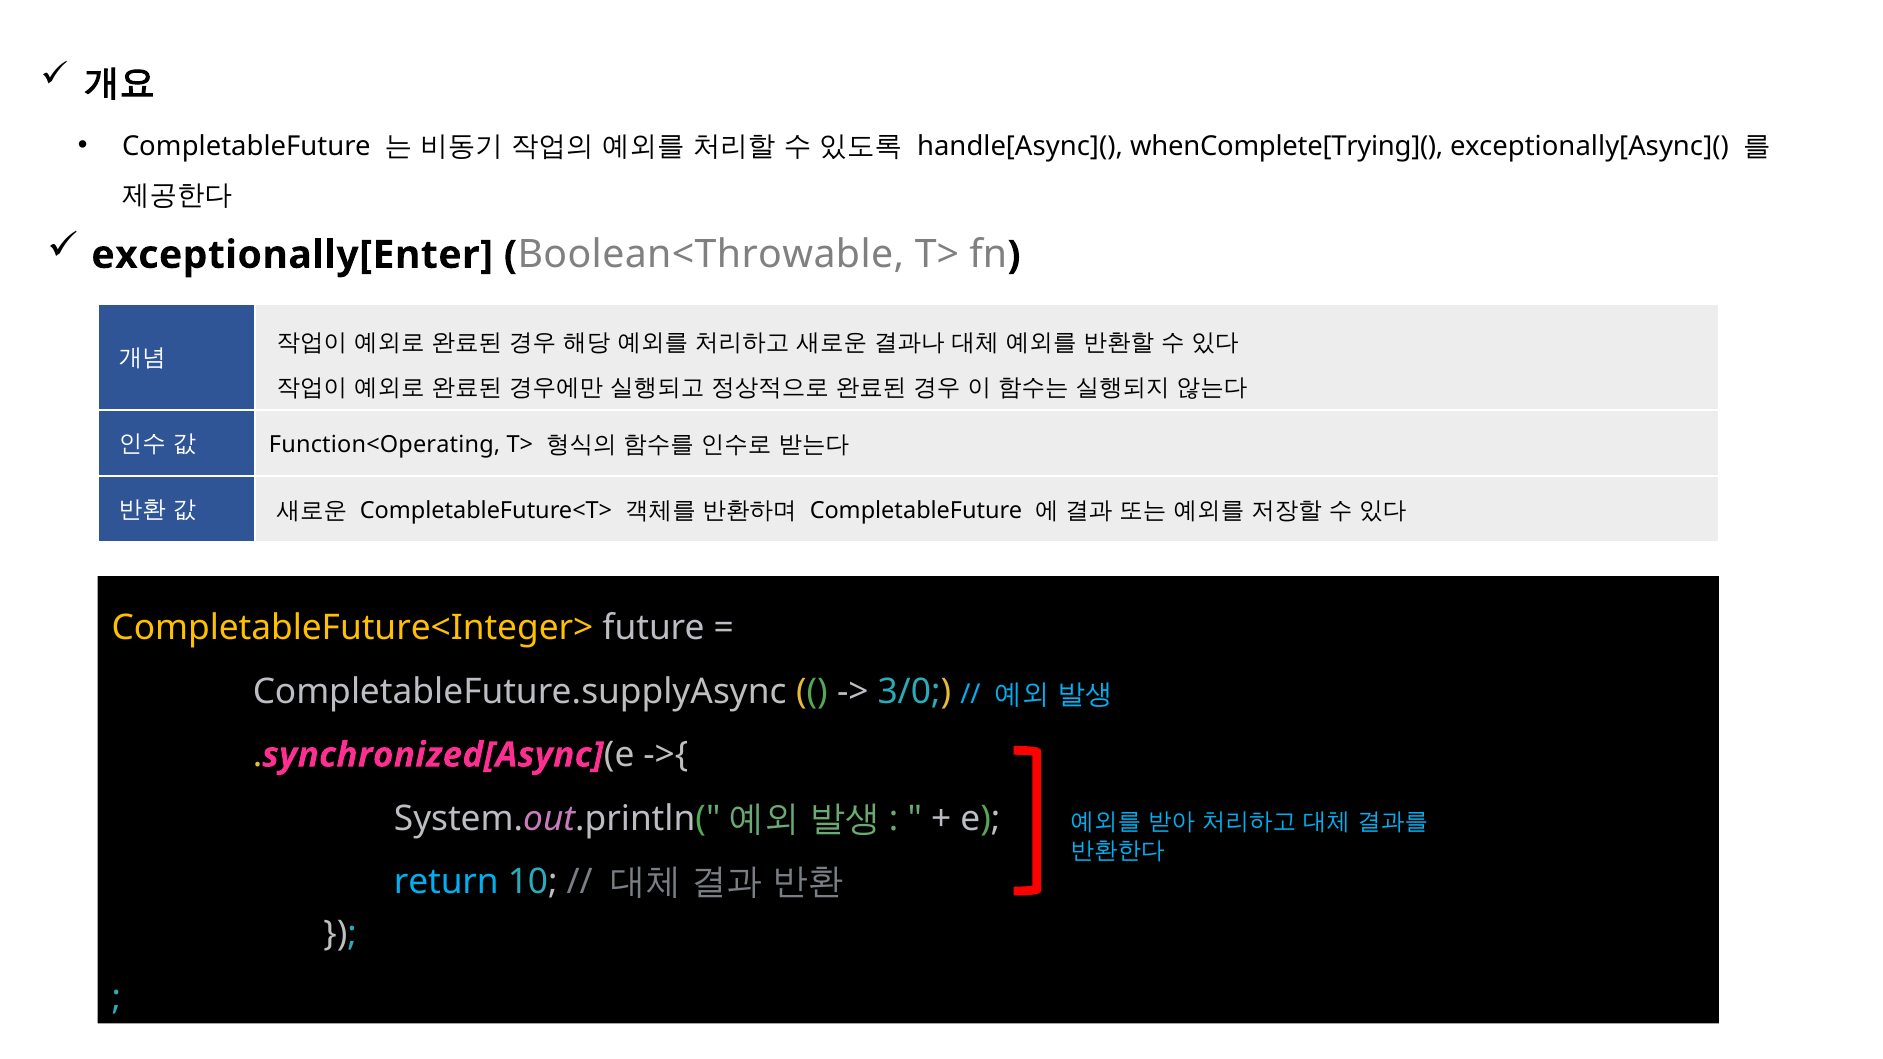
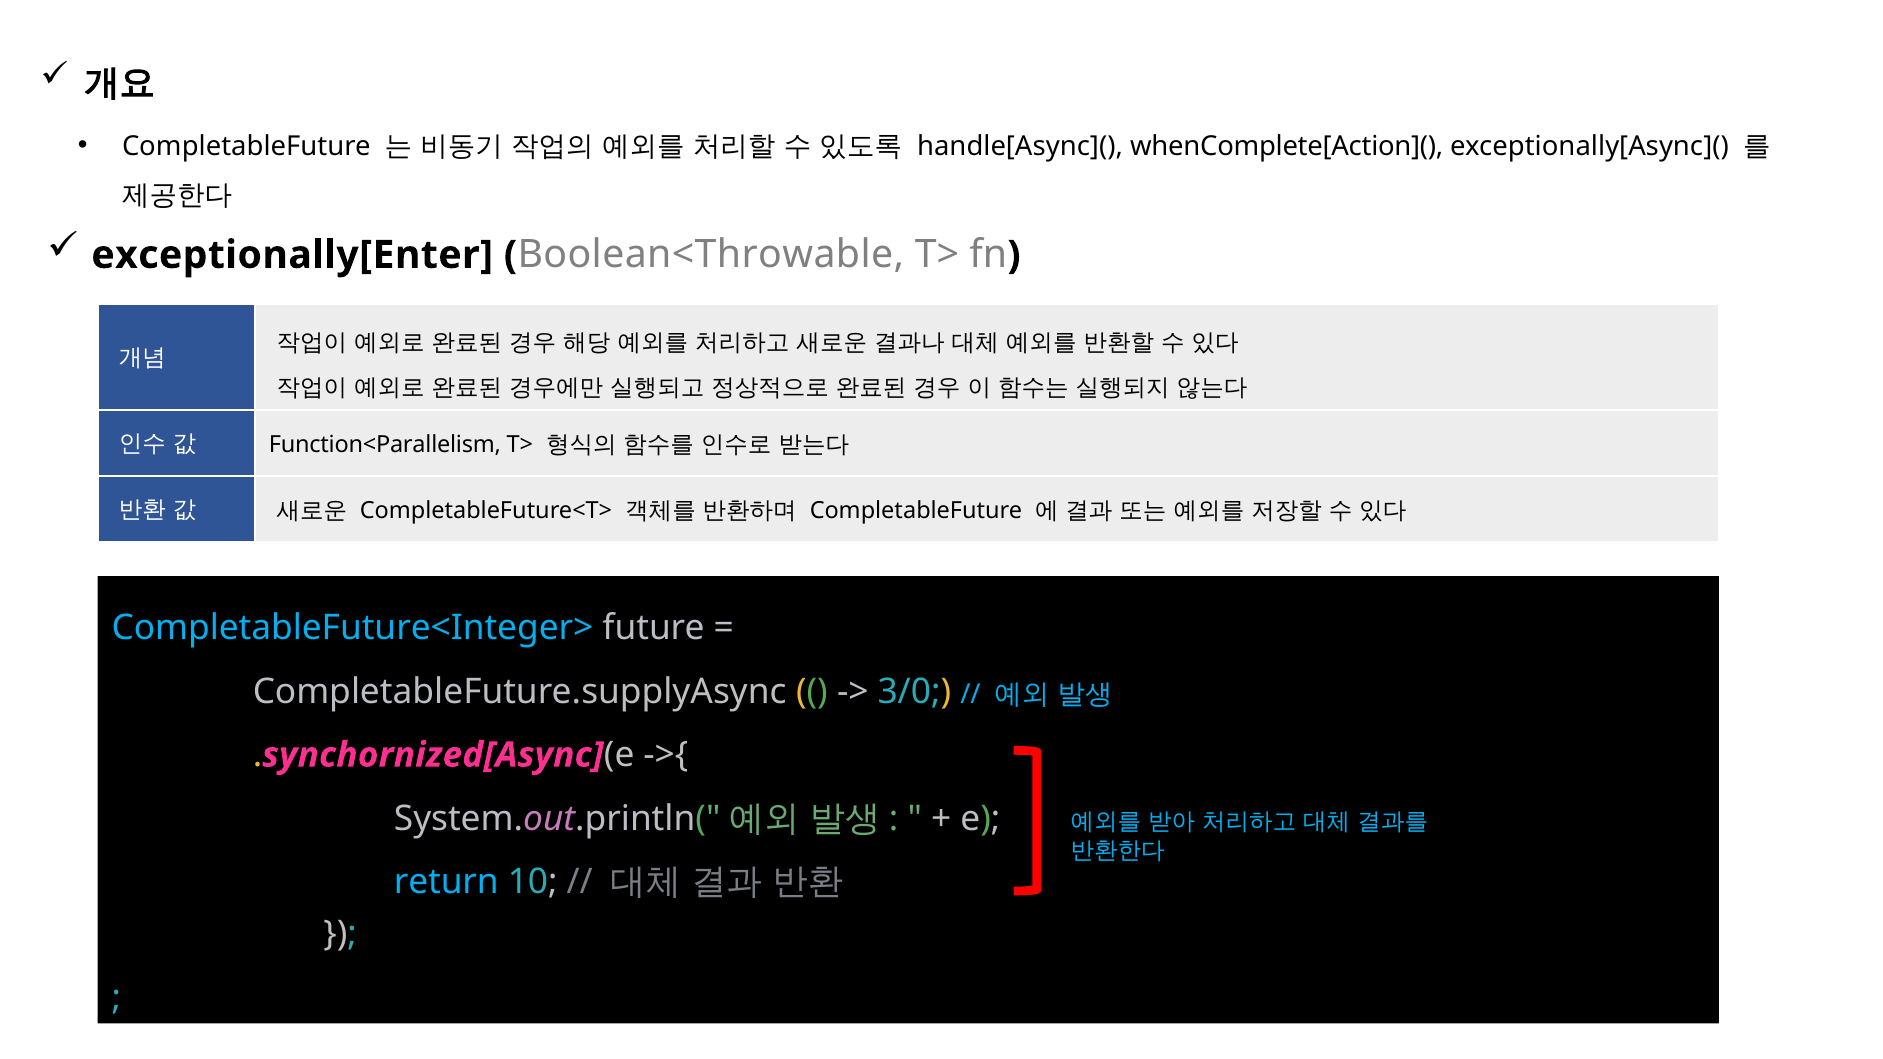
whenComplete[Trying](: whenComplete[Trying]( -> whenComplete[Action](
Function<Operating: Function<Operating -> Function<Parallelism
CompletableFuture<Integer> colour: yellow -> light blue
synchronized[Async: synchronized[Async -> synchornized[Async
